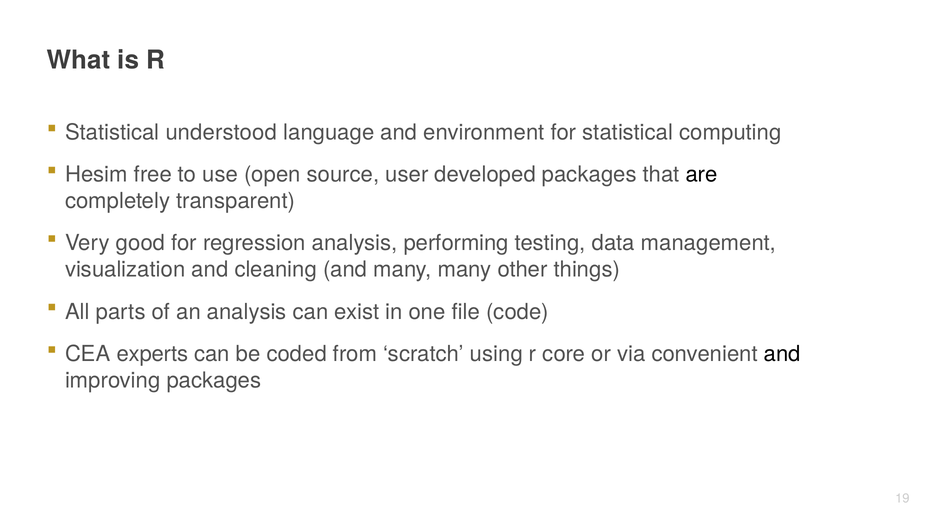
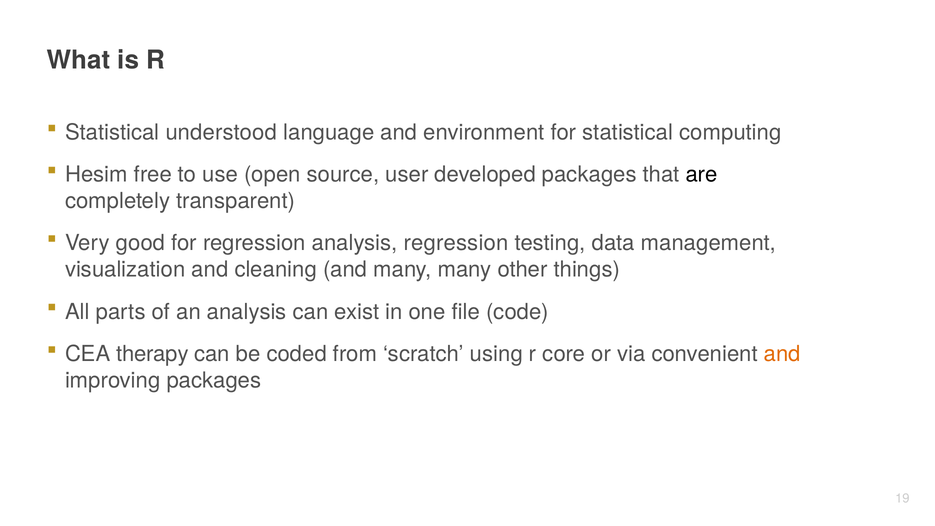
analysis performing: performing -> regression
experts: experts -> therapy
and at (782, 354) colour: black -> orange
